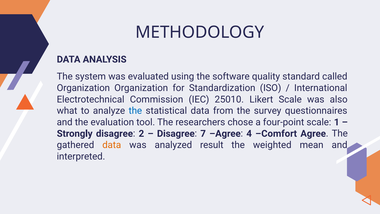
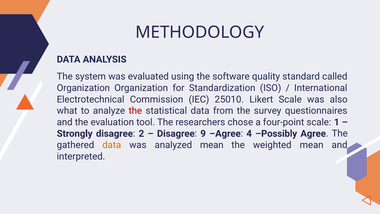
the at (135, 111) colour: blue -> red
7: 7 -> 9
Comfort: Comfort -> Possibly
analyzed result: result -> mean
